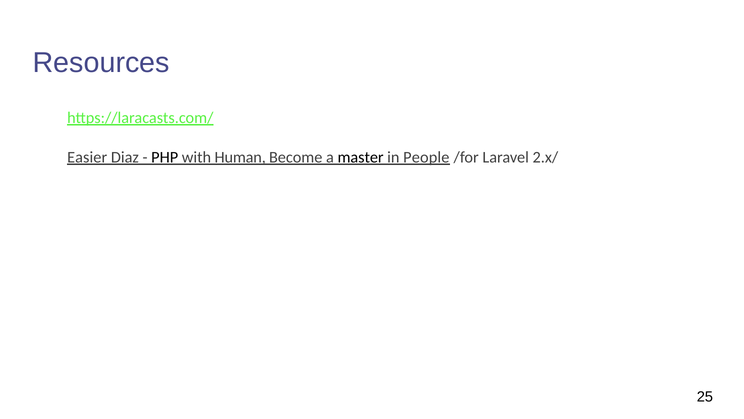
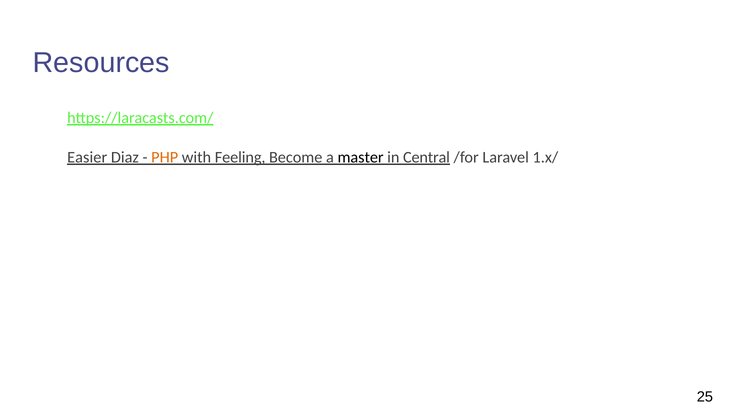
PHP colour: black -> orange
Human: Human -> Feeling
People: People -> Central
2.x/: 2.x/ -> 1.x/
